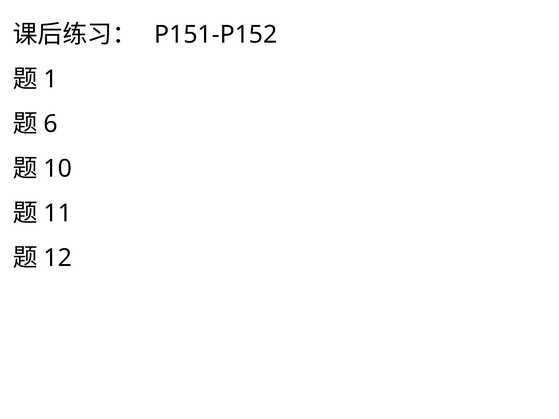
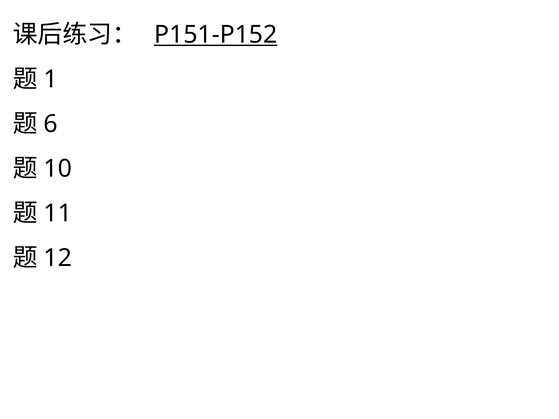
P151-P152 underline: none -> present
